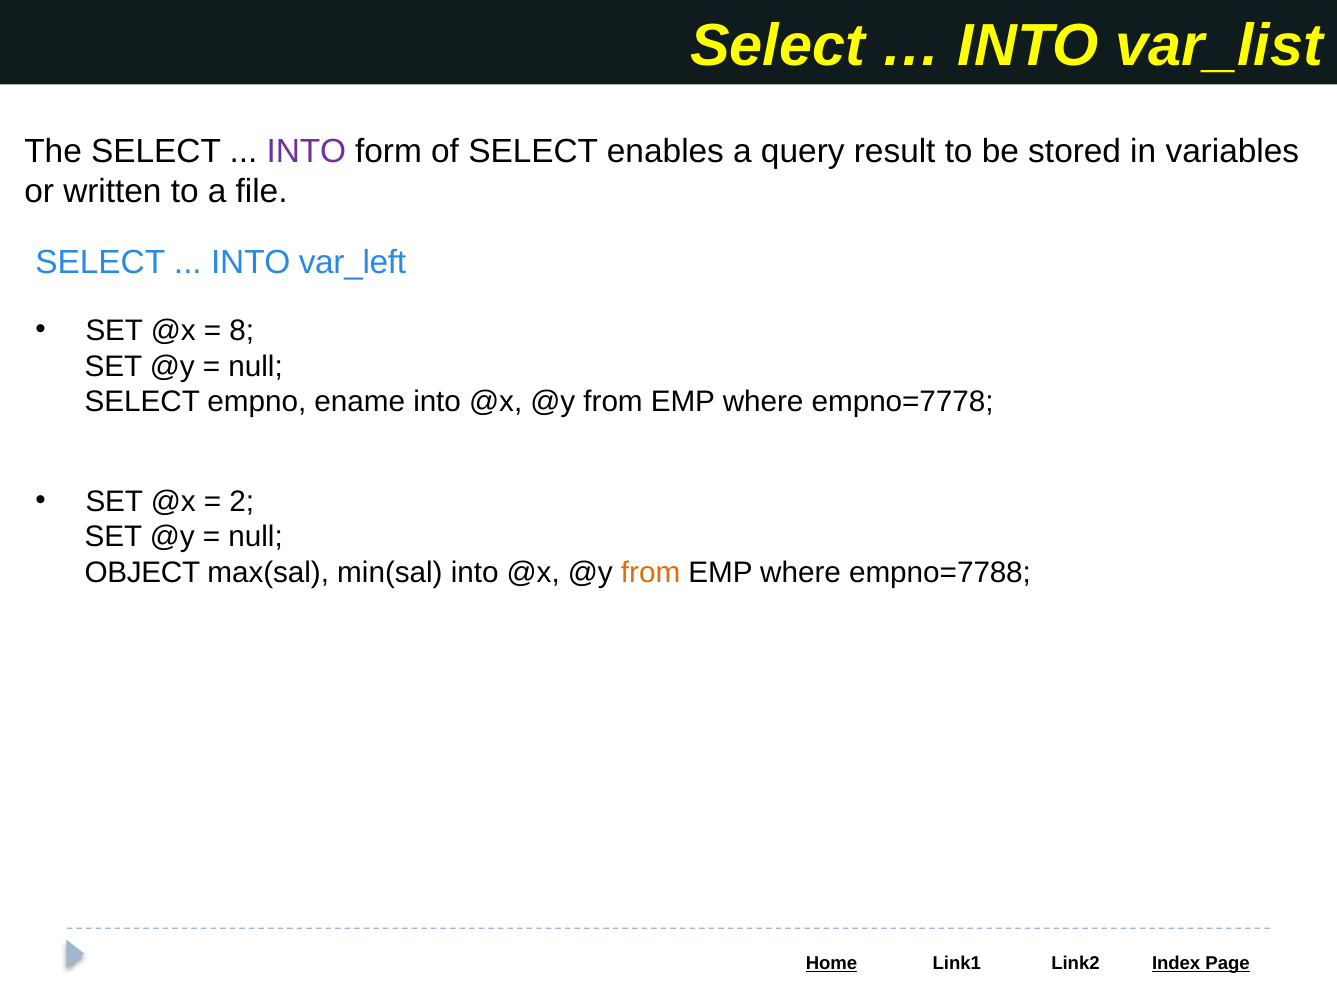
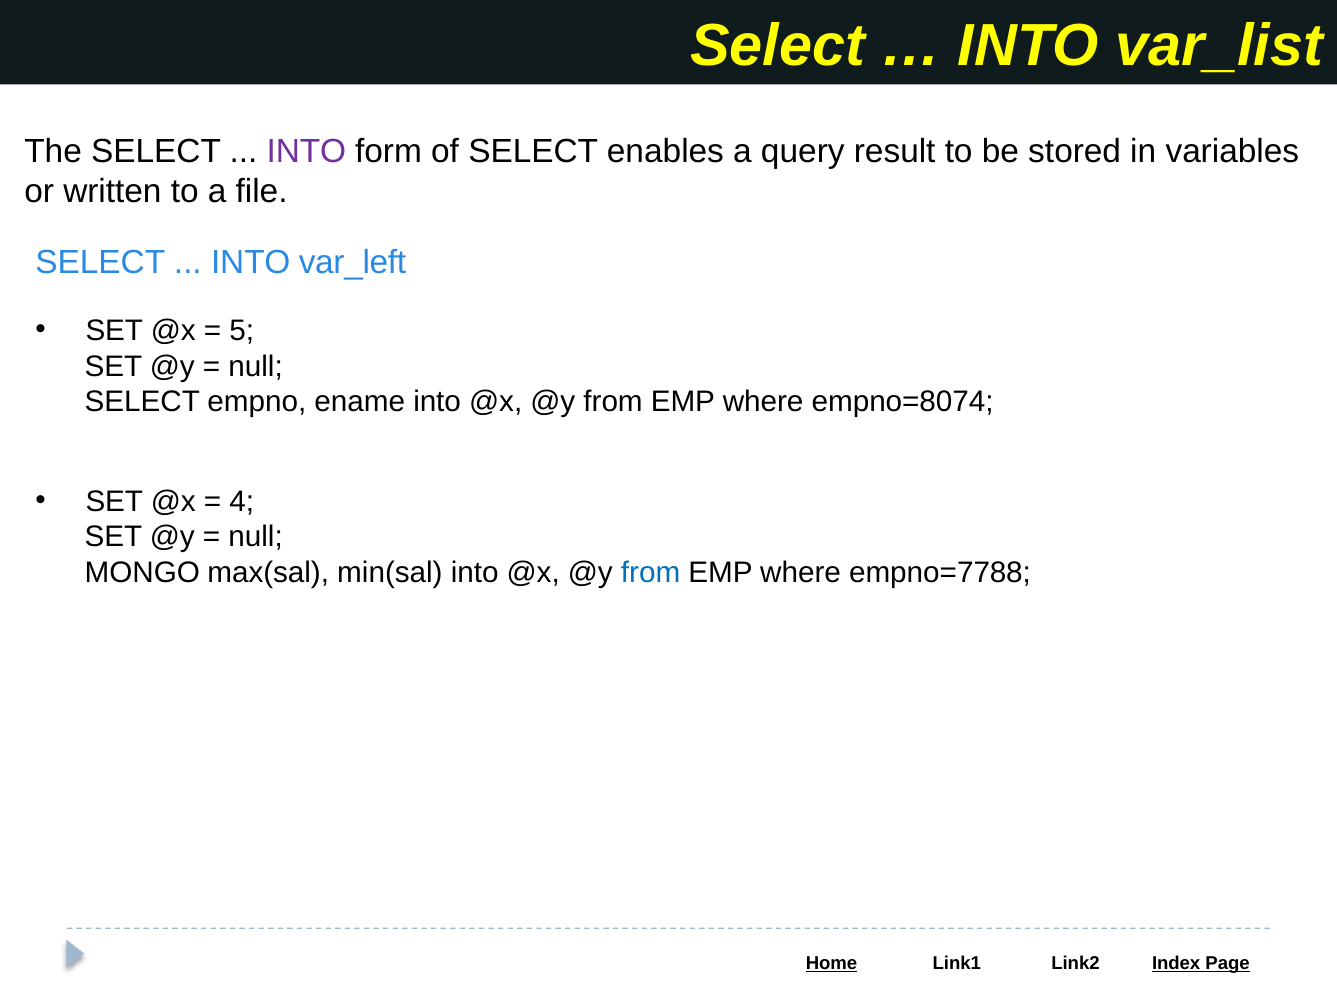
8: 8 -> 5
empno=7778: empno=7778 -> empno=8074
2: 2 -> 4
OBJECT: OBJECT -> MONGO
from at (651, 573) colour: orange -> blue
